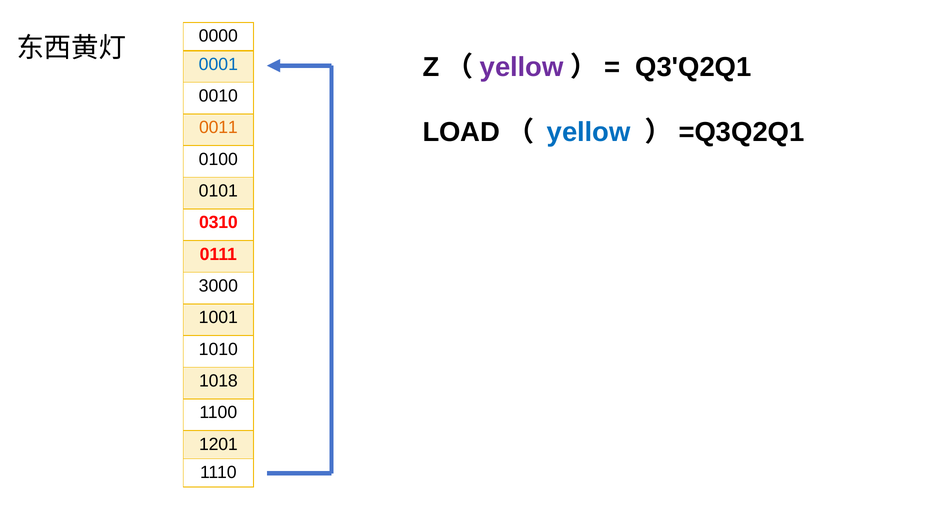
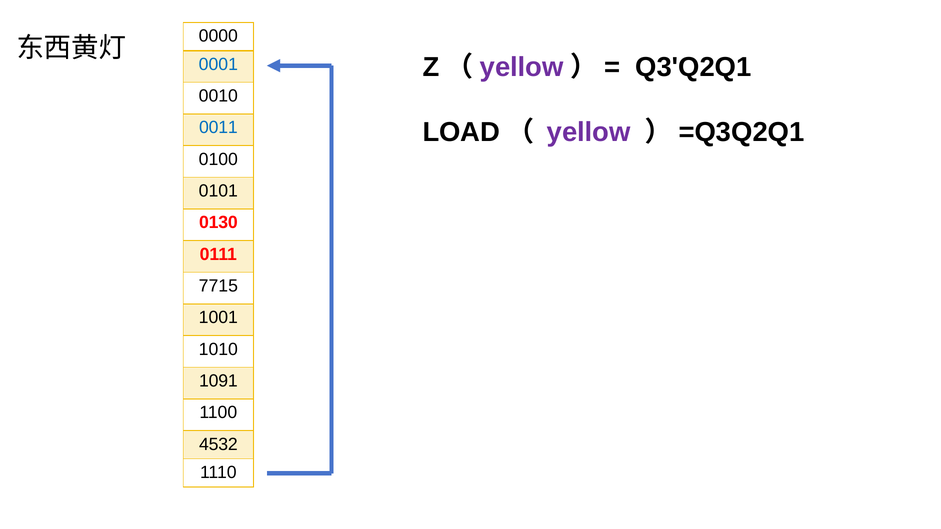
0011 colour: orange -> blue
yellow at (589, 132) colour: blue -> purple
0310: 0310 -> 0130
3000: 3000 -> 7715
1018: 1018 -> 1091
1201: 1201 -> 4532
